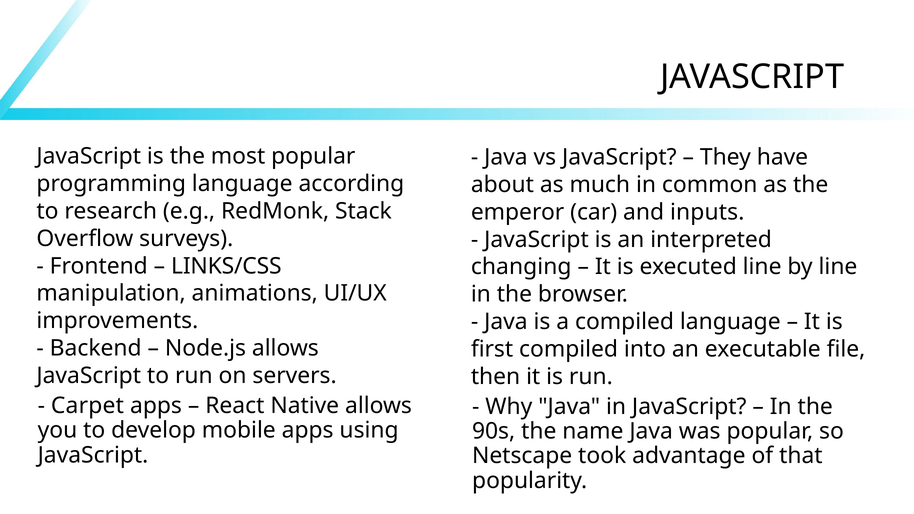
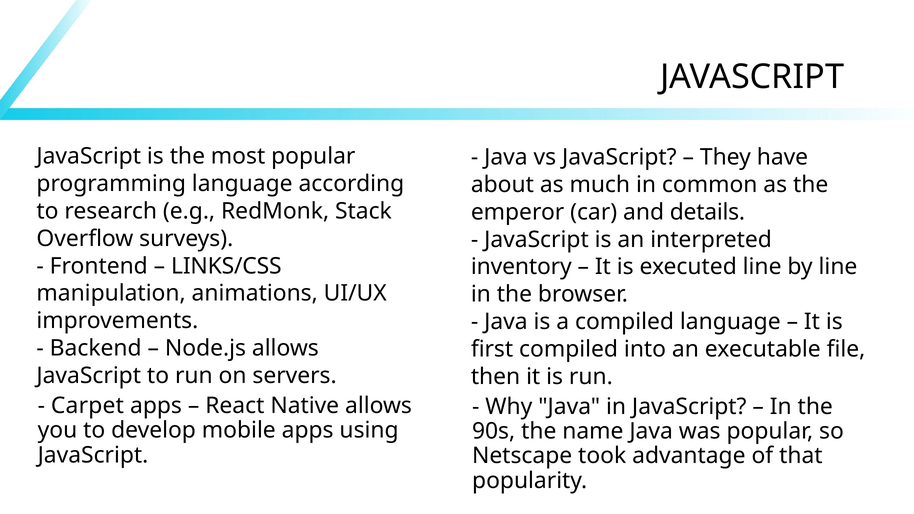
inputs: inputs -> details
changing: changing -> inventory
